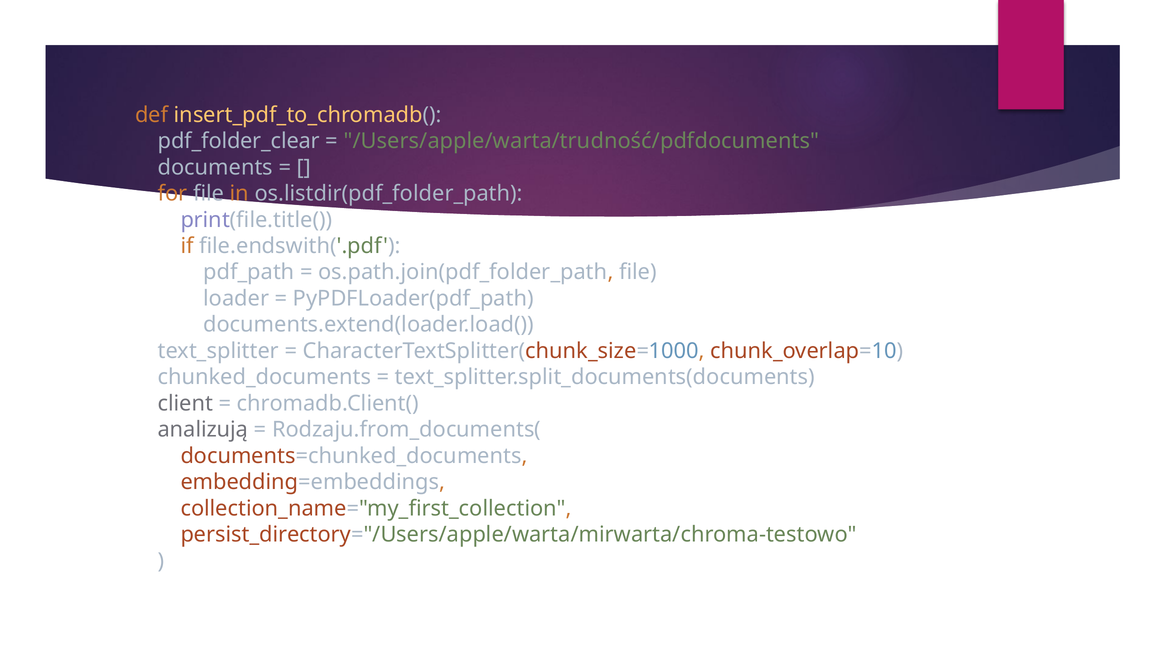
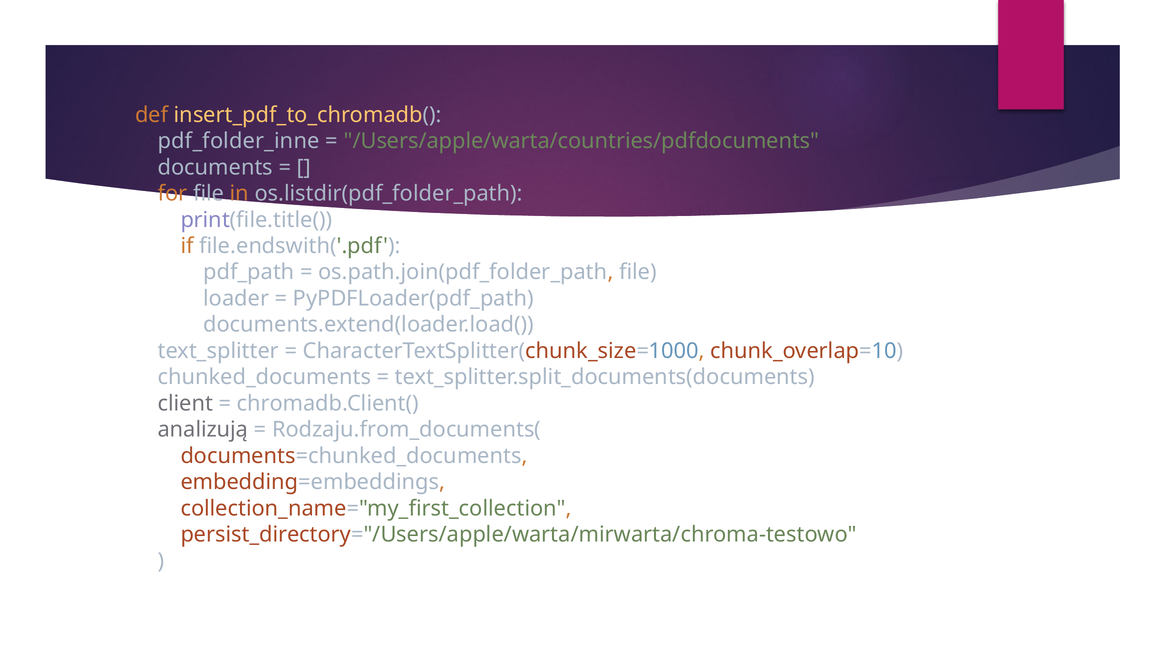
pdf_folder_clear: pdf_folder_clear -> pdf_folder_inne
/Users/apple/warta/trudność/pdfdocuments: /Users/apple/warta/trudność/pdfdocuments -> /Users/apple/warta/countries/pdfdocuments
